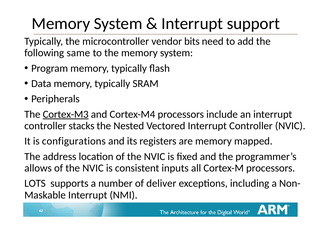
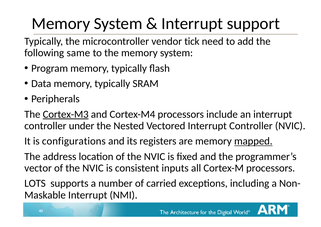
bits: bits -> tick
stacks: stacks -> under
mapped underline: none -> present
allows: allows -> vector
deliver: deliver -> carried
